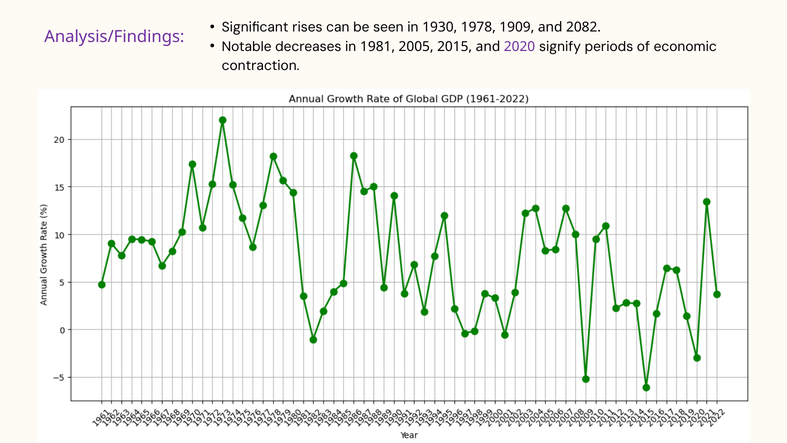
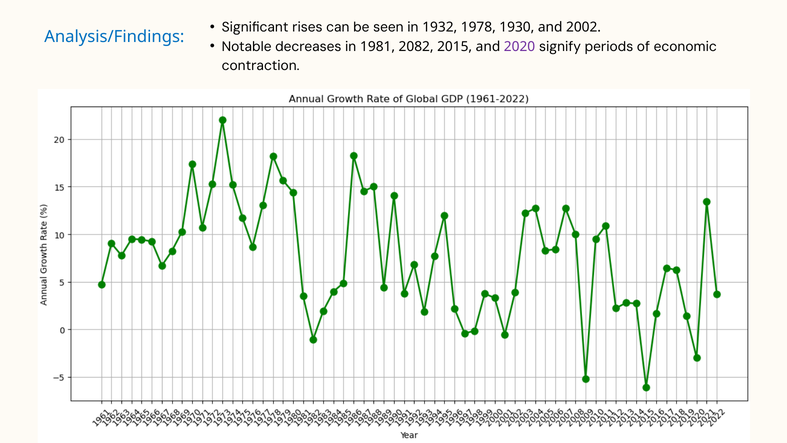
1930: 1930 -> 1932
1909: 1909 -> 1930
2082: 2082 -> 2002
Analysis/Findings colour: purple -> blue
2005: 2005 -> 2082
